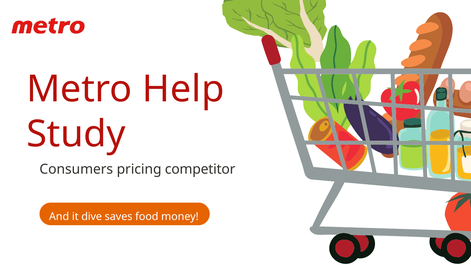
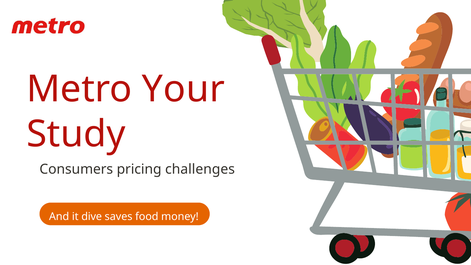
Help: Help -> Your
competitor: competitor -> challenges
